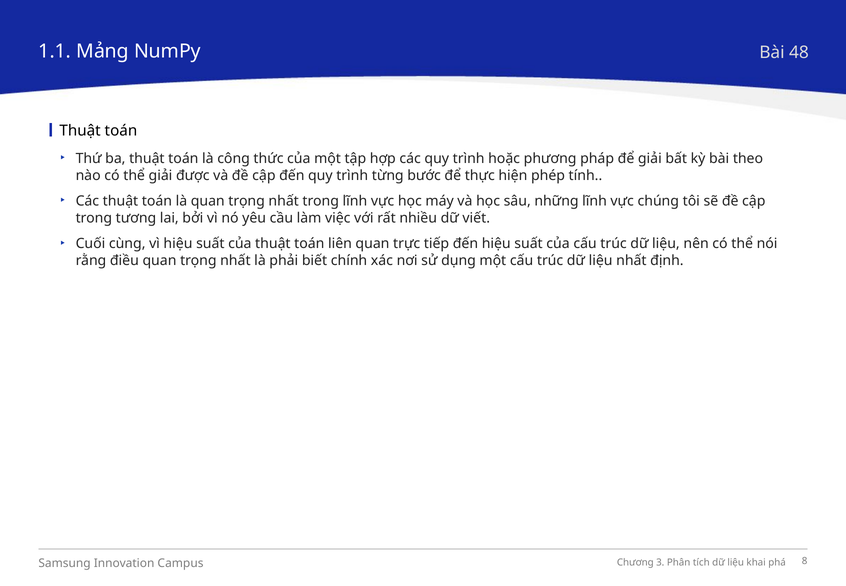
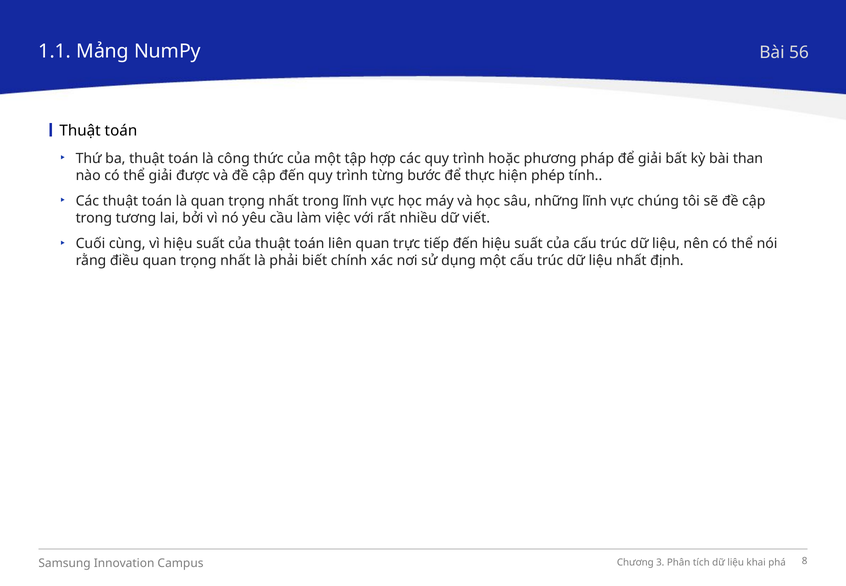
48: 48 -> 56
theo: theo -> than
